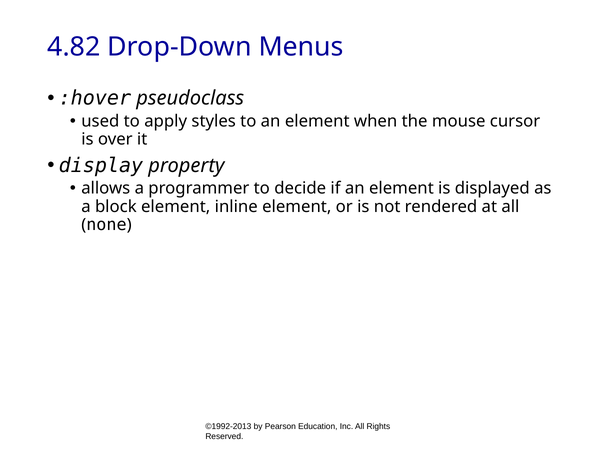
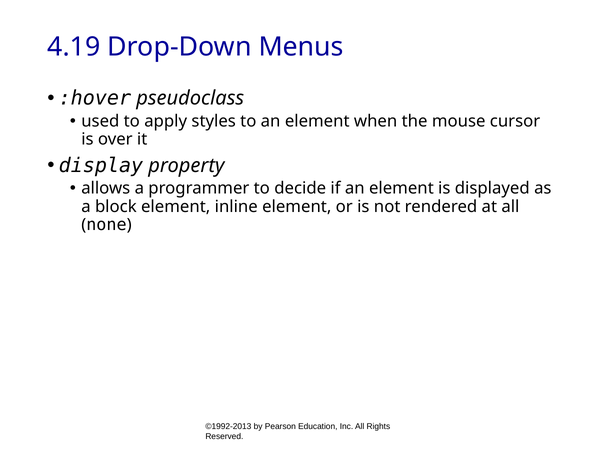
4.82: 4.82 -> 4.19
